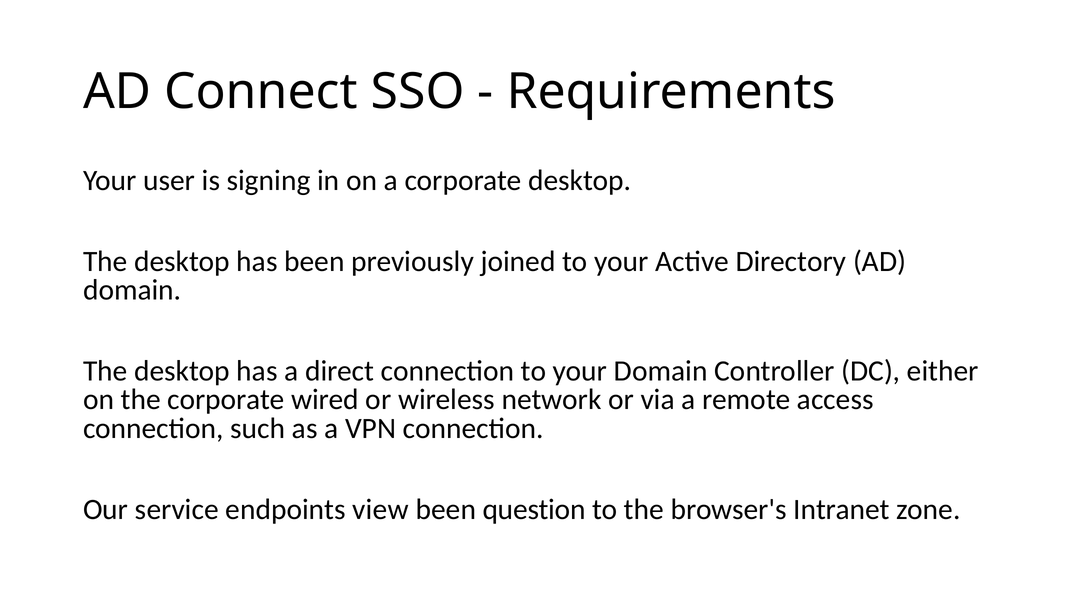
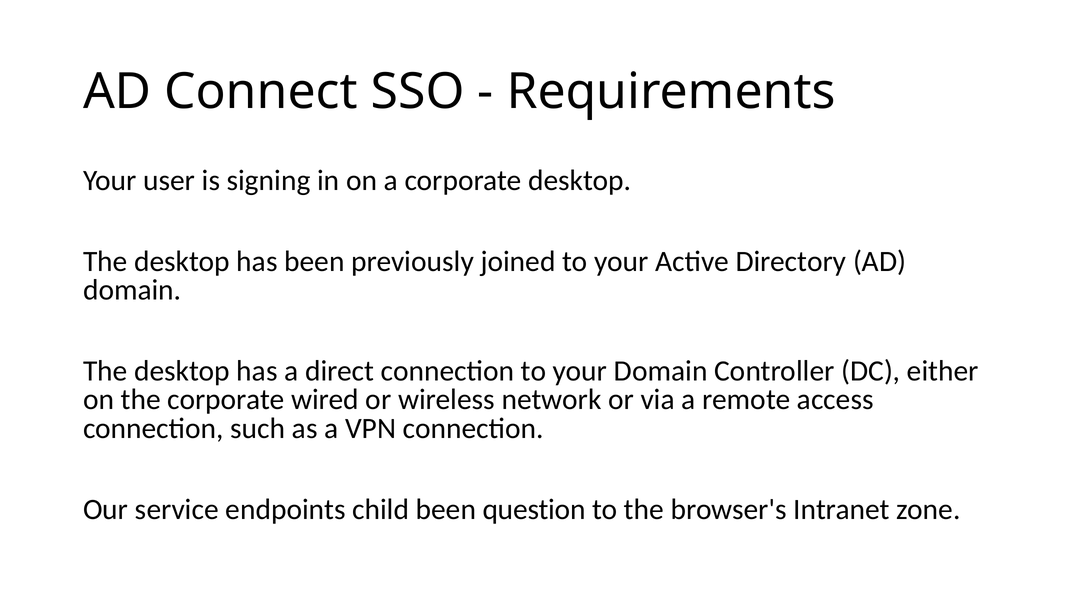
view: view -> child
